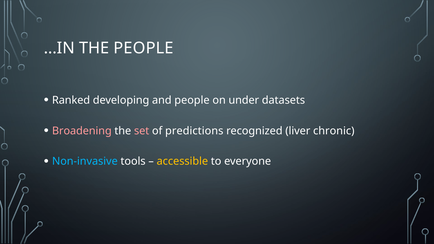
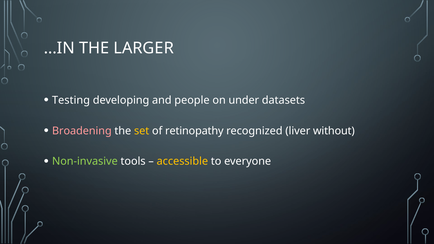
THE PEOPLE: PEOPLE -> LARGER
Ranked: Ranked -> Testing
set colour: pink -> yellow
predictions: predictions -> retinopathy
chronic: chronic -> without
Non-invasive colour: light blue -> light green
